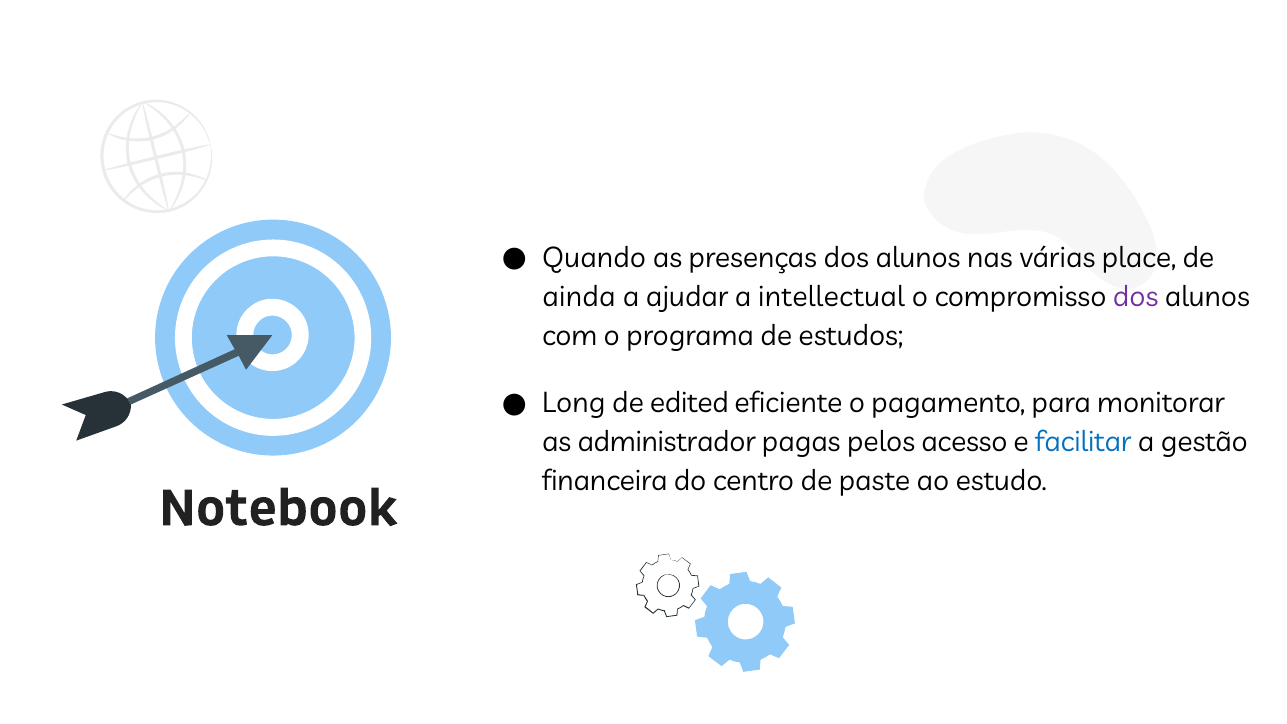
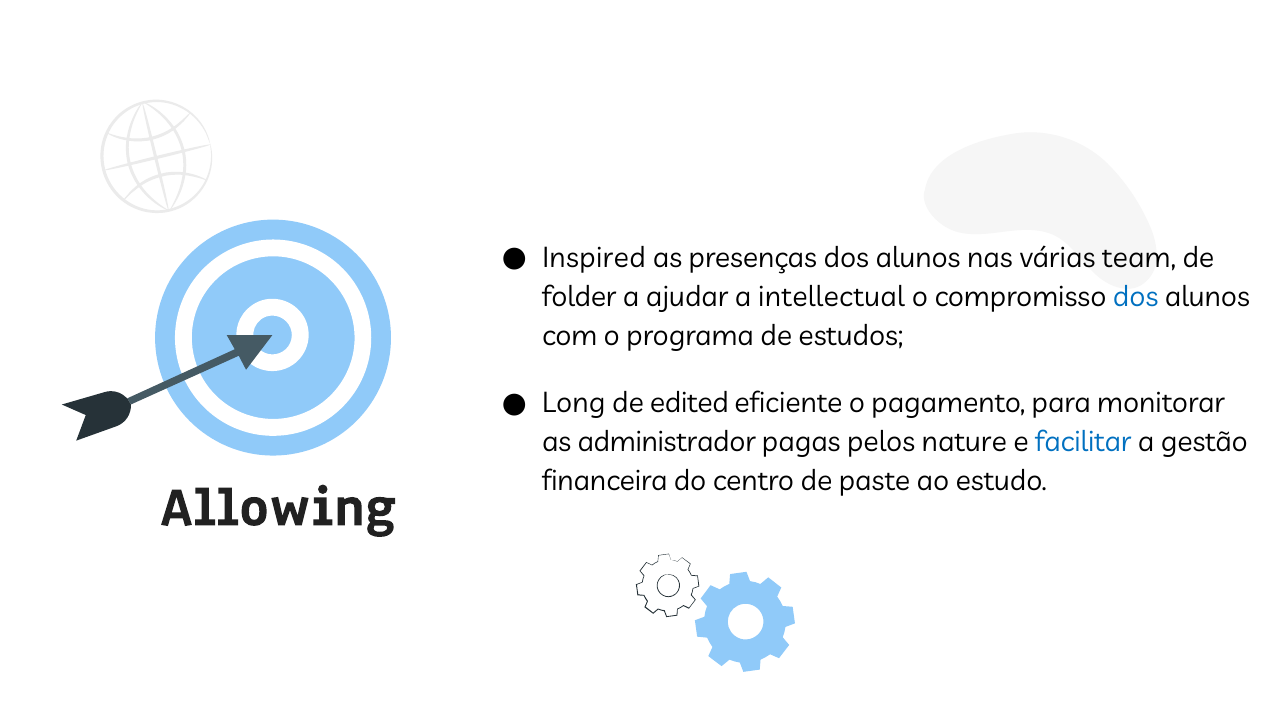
Quando: Quando -> Inspired
place: place -> team
ainda: ainda -> folder
dos at (1136, 297) colour: purple -> blue
acesso: acesso -> nature
Notebook: Notebook -> Allowing
